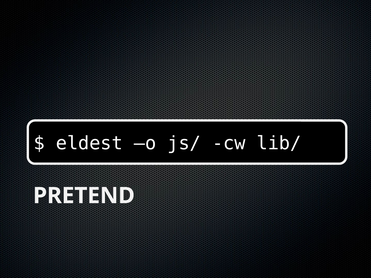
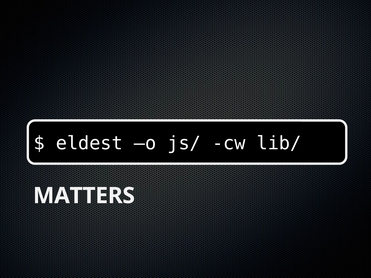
PRETEND: PRETEND -> MATTERS
